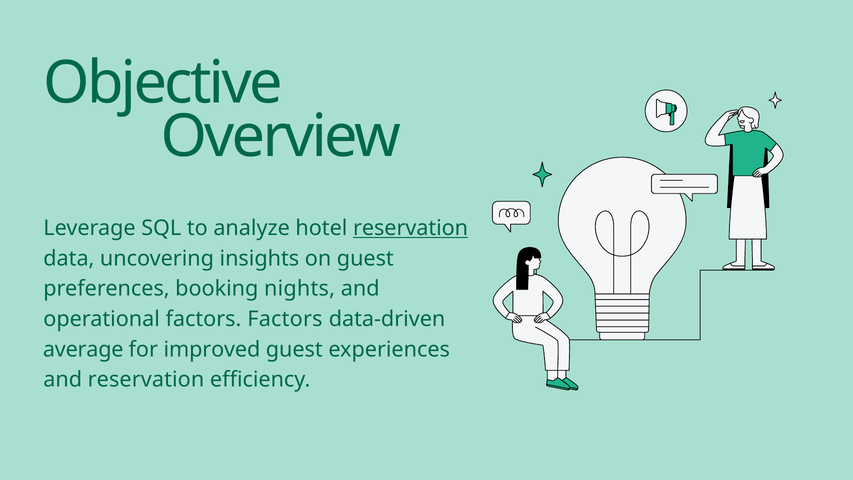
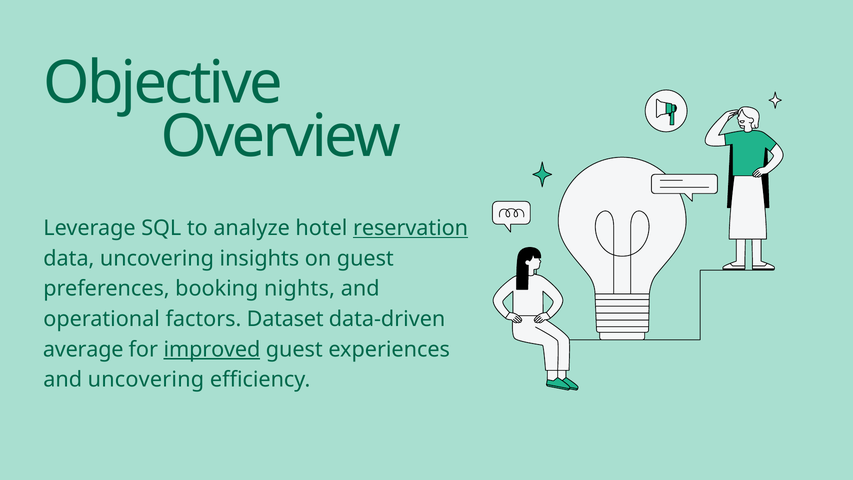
factors Factors: Factors -> Dataset
improved underline: none -> present
and reservation: reservation -> uncovering
